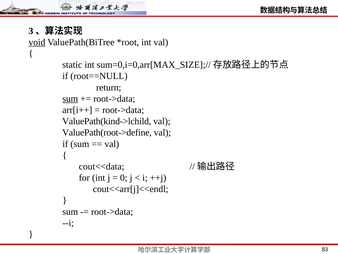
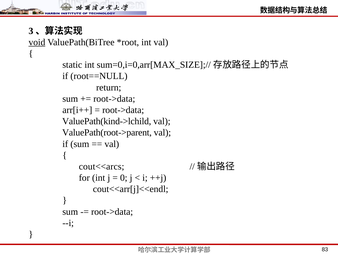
sum at (70, 99) underline: present -> none
ValuePath(root->define: ValuePath(root->define -> ValuePath(root->parent
cout<<data: cout<<data -> cout<<arcs
